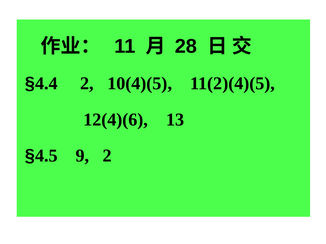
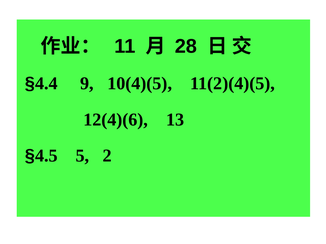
§4.4 2: 2 -> 9
9: 9 -> 5
